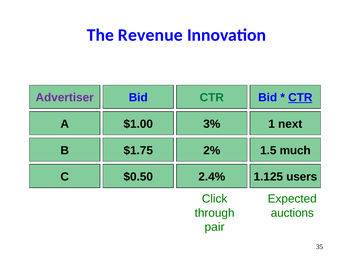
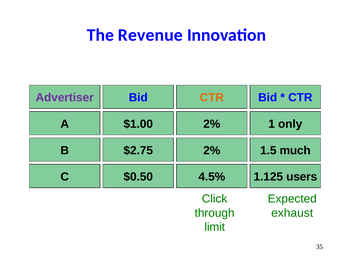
CTR at (212, 98) colour: green -> orange
CTR at (300, 98) underline: present -> none
3% at (212, 124): 3% -> 2%
next: next -> only
$1.75: $1.75 -> $2.75
2.4%: 2.4% -> 4.5%
auctions: auctions -> exhaust
pair: pair -> limit
